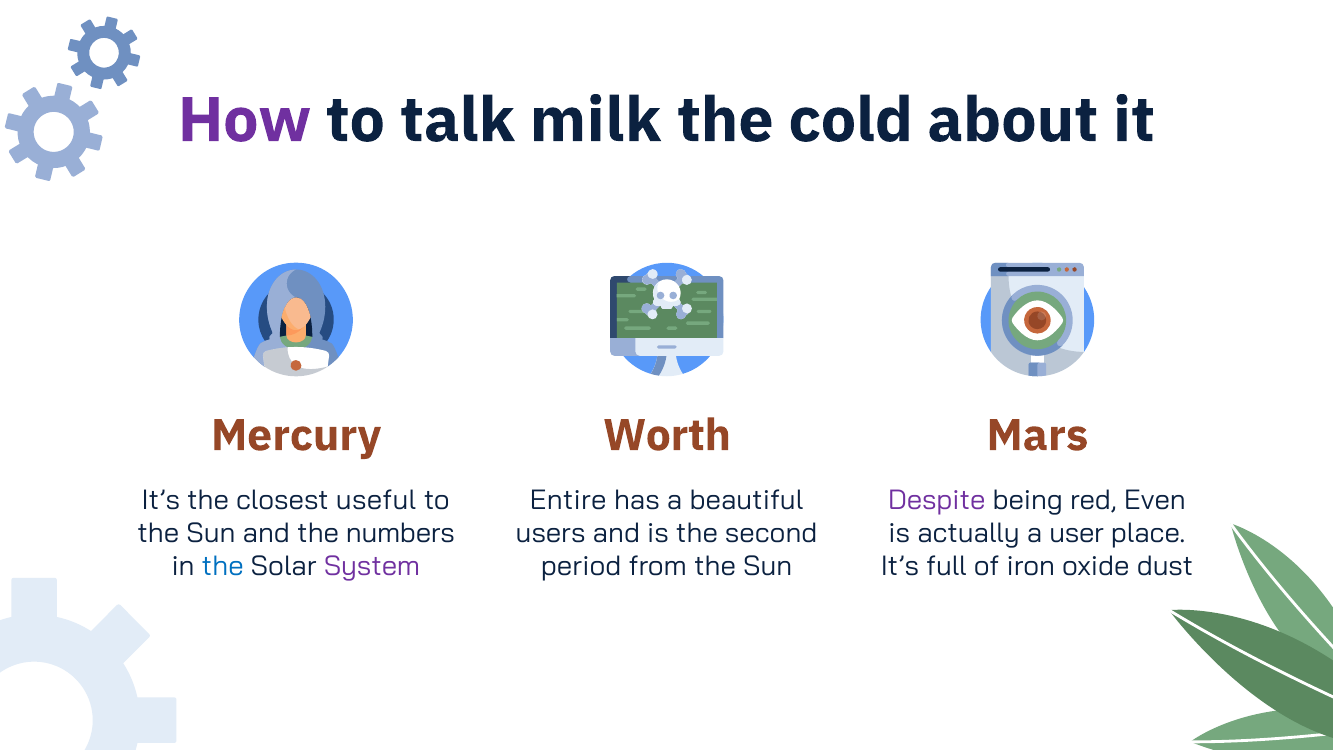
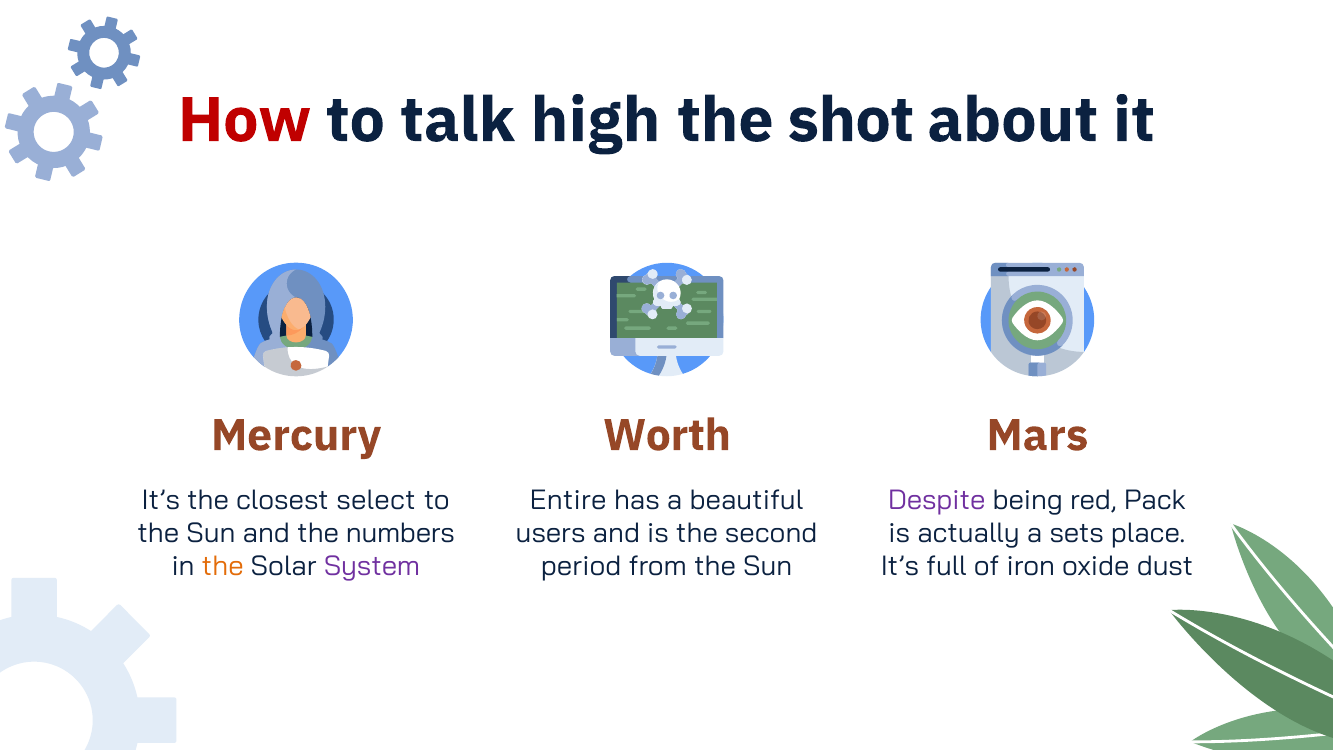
How colour: purple -> red
milk: milk -> high
cold: cold -> shot
useful: useful -> select
Even: Even -> Pack
user: user -> sets
the at (223, 566) colour: blue -> orange
